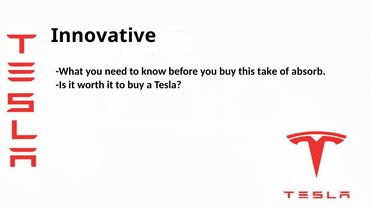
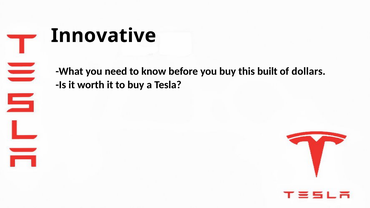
take: take -> built
absorb: absorb -> dollars
